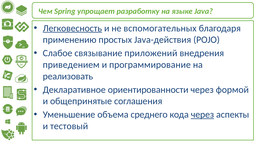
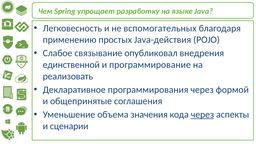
Легковесность underline: present -> none
приложений: приложений -> опубликовал
приведением: приведением -> единственной
ориентированности: ориентированности -> программирования
среднего: среднего -> значения
тестовый: тестовый -> сценарии
